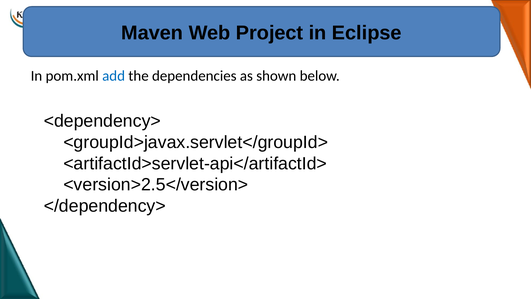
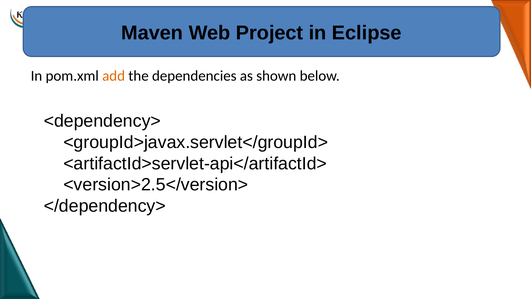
add colour: blue -> orange
